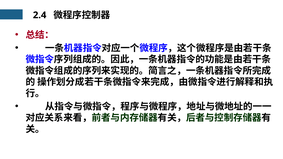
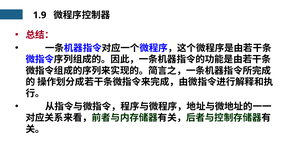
2.4: 2.4 -> 1.9
